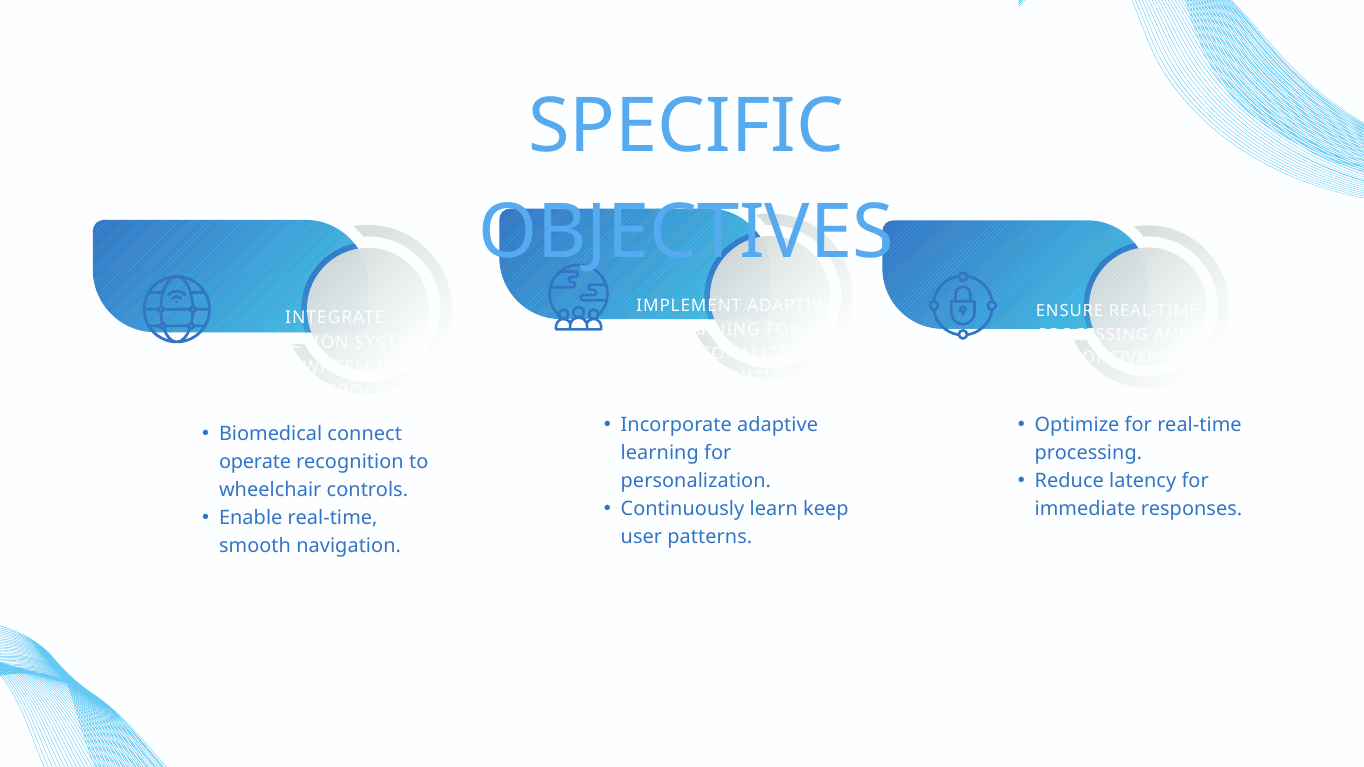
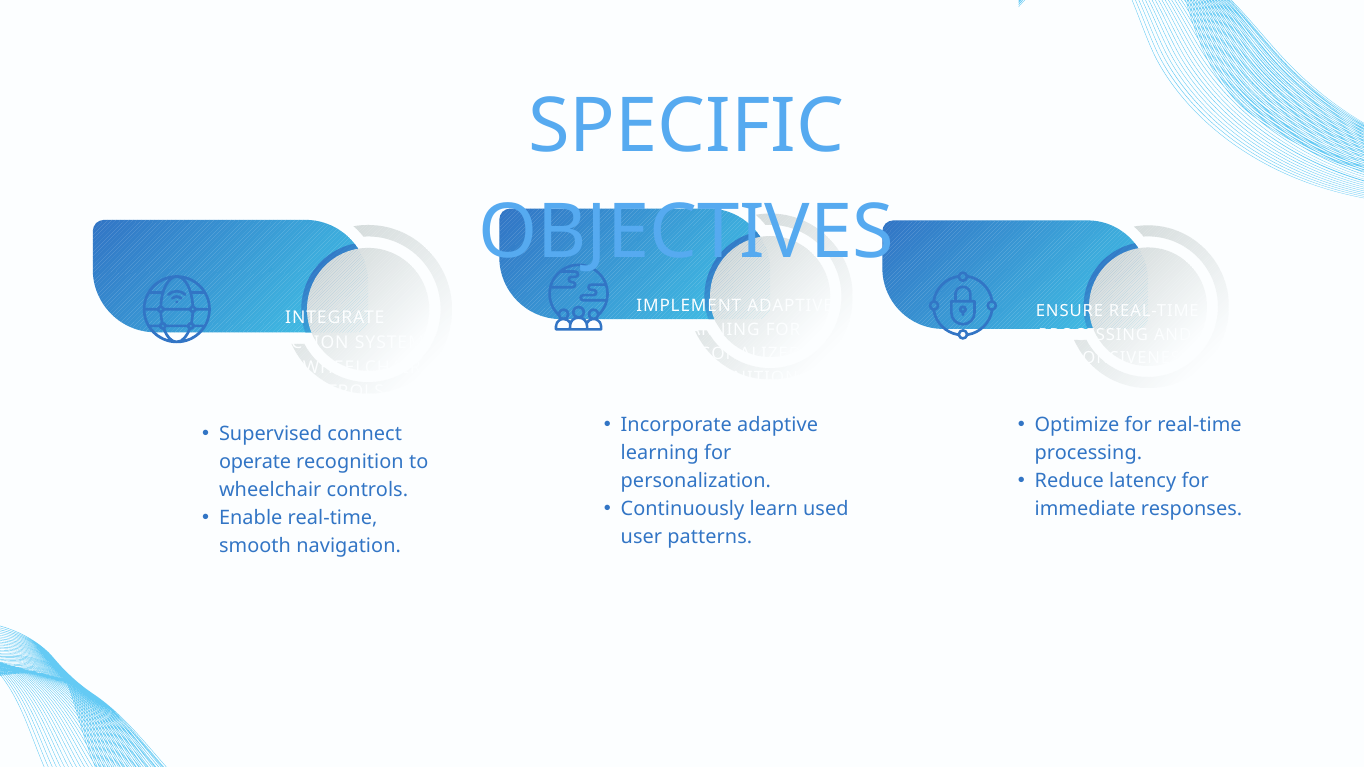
Biomedical: Biomedical -> Supervised
keep: keep -> used
